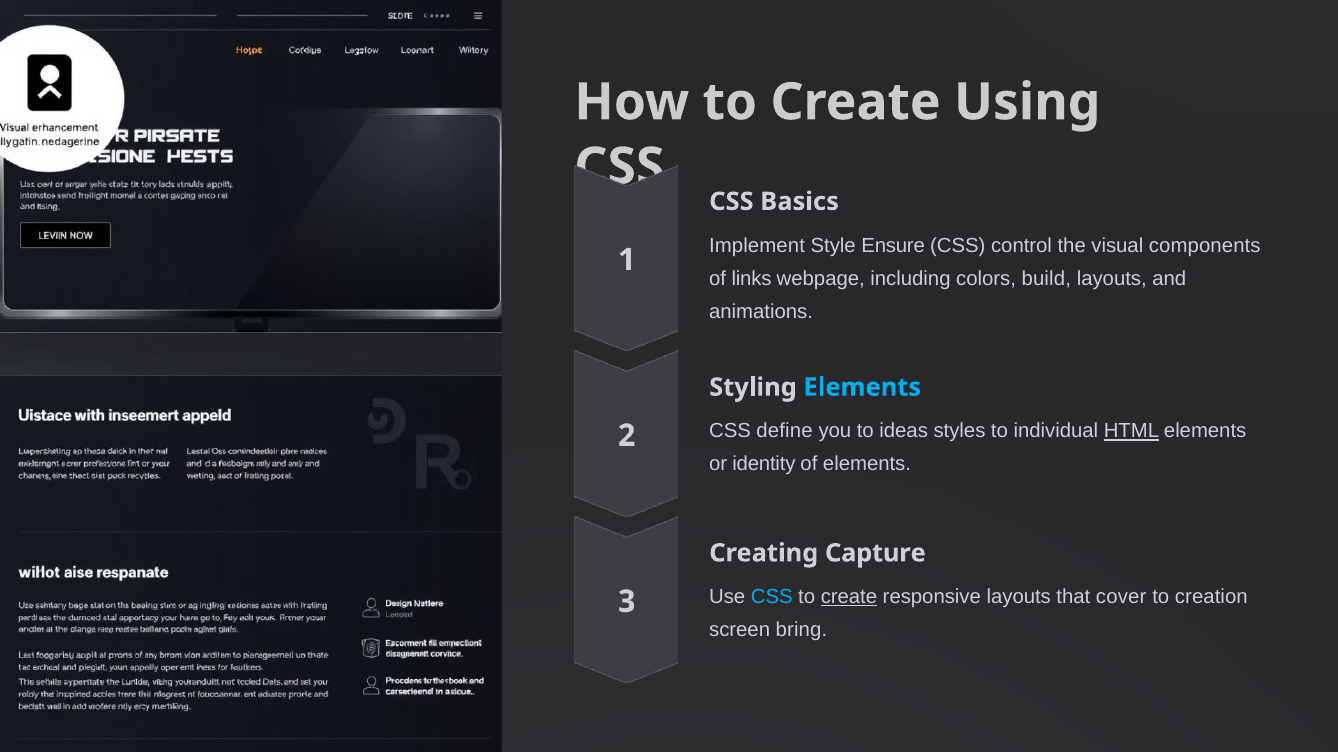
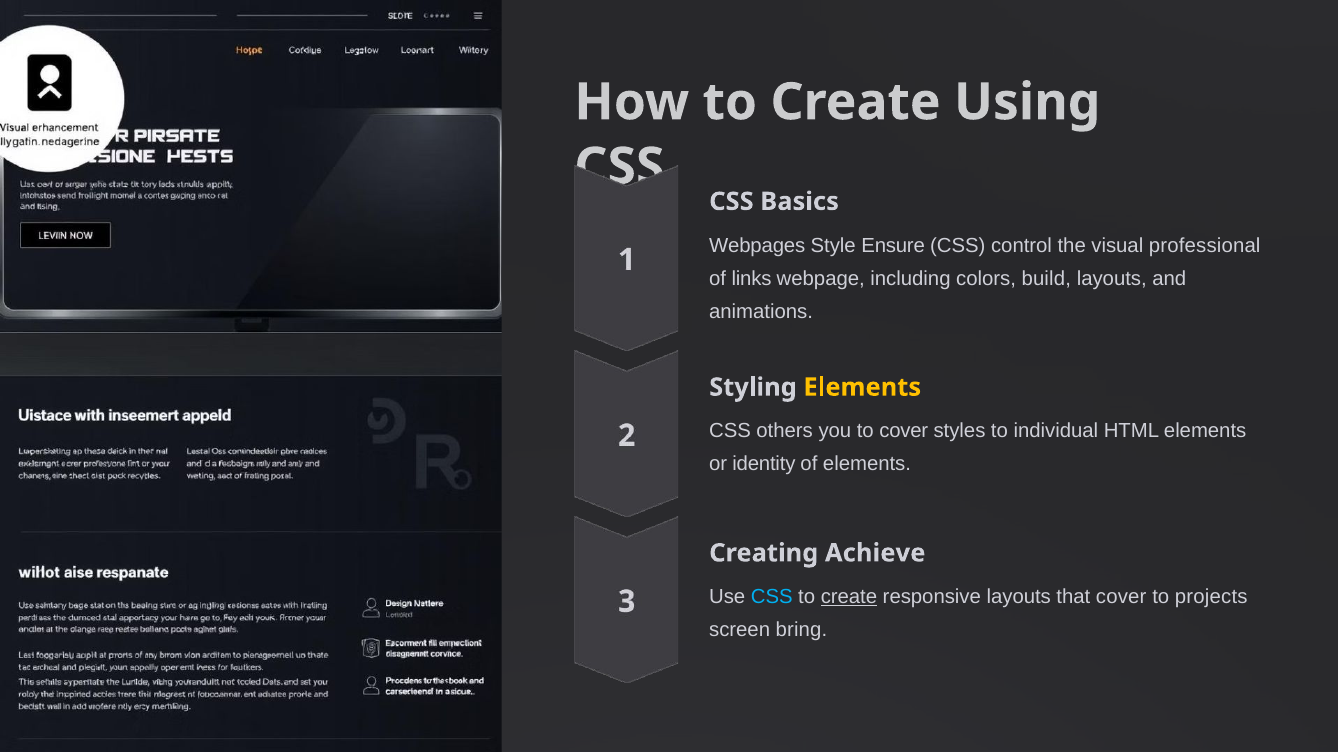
Implement: Implement -> Webpages
components: components -> professional
Elements at (862, 388) colour: light blue -> yellow
define: define -> others
to ideas: ideas -> cover
HTML underline: present -> none
Capture: Capture -> Achieve
creation: creation -> projects
